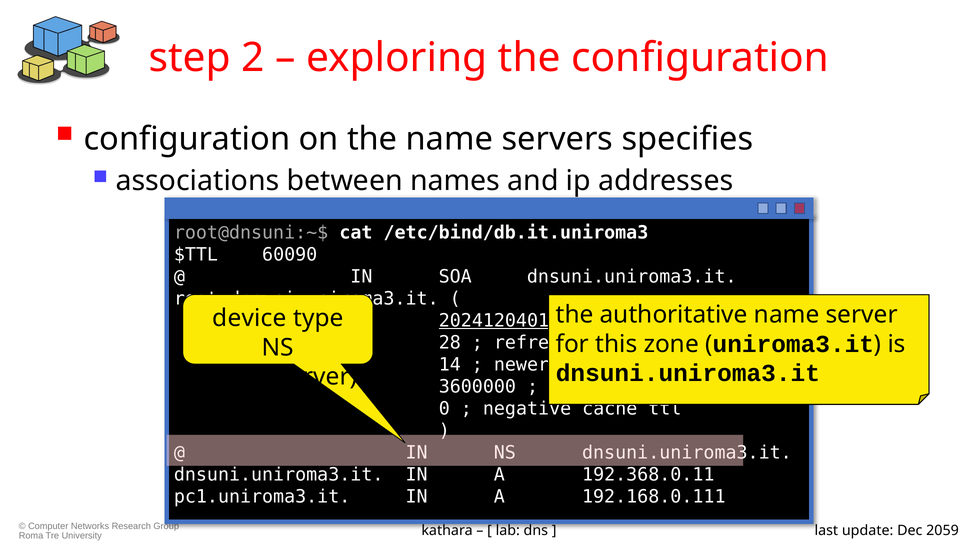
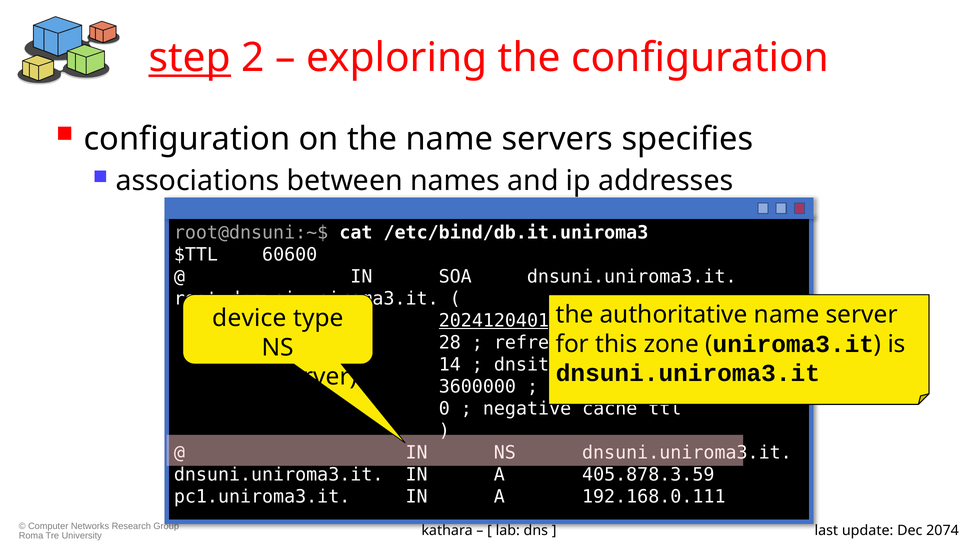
step underline: none -> present
60090: 60090 -> 60600
newer: newer -> dnsit
192.368.0.11: 192.368.0.11 -> 405.878.3.59
2059: 2059 -> 2074
